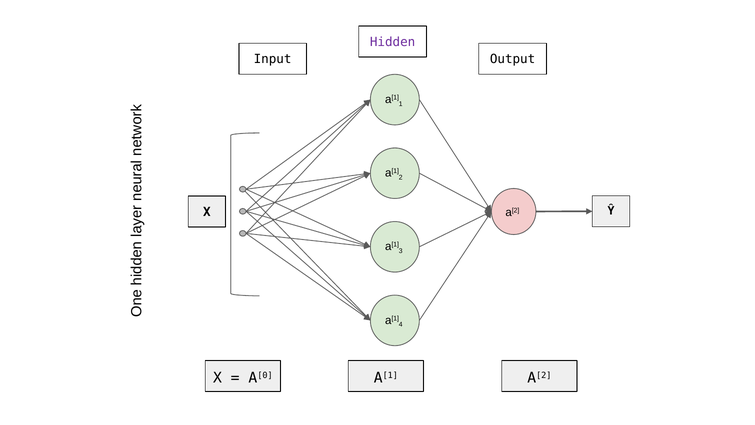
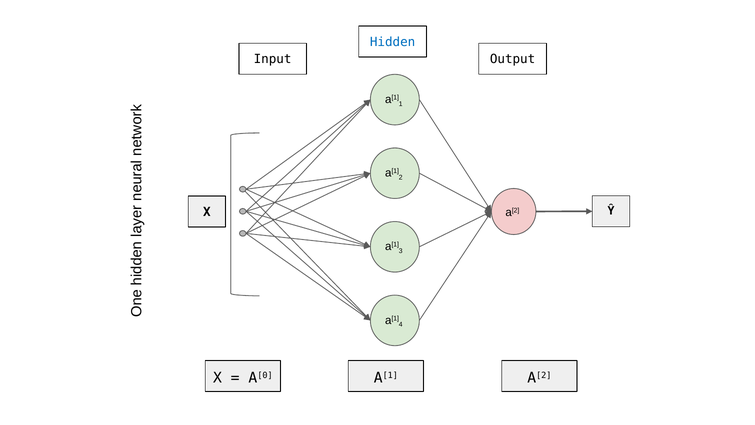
Hidden colour: purple -> blue
